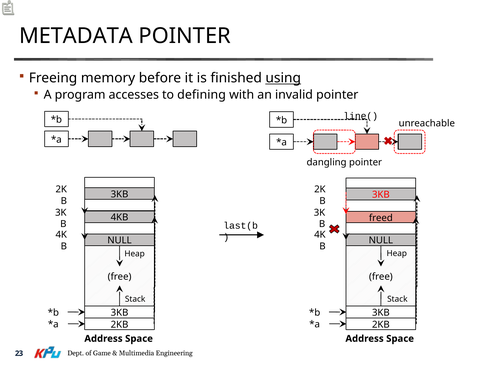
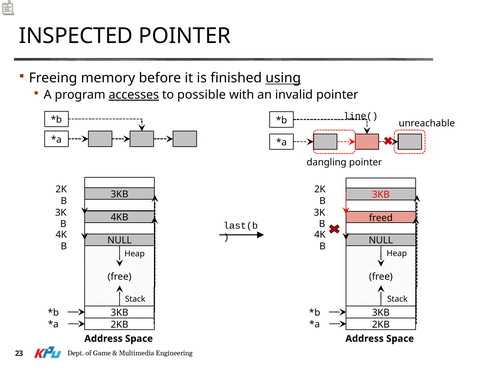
METADATA: METADATA -> INSPECTED
accesses underline: none -> present
defining: defining -> possible
